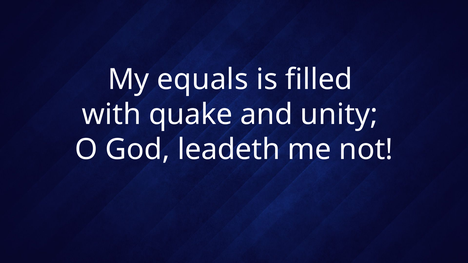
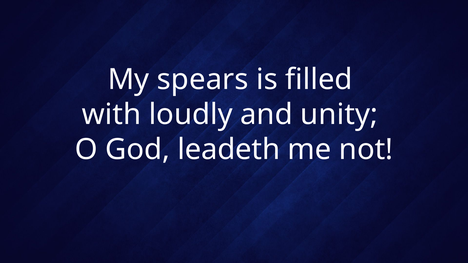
equals: equals -> spears
quake: quake -> loudly
